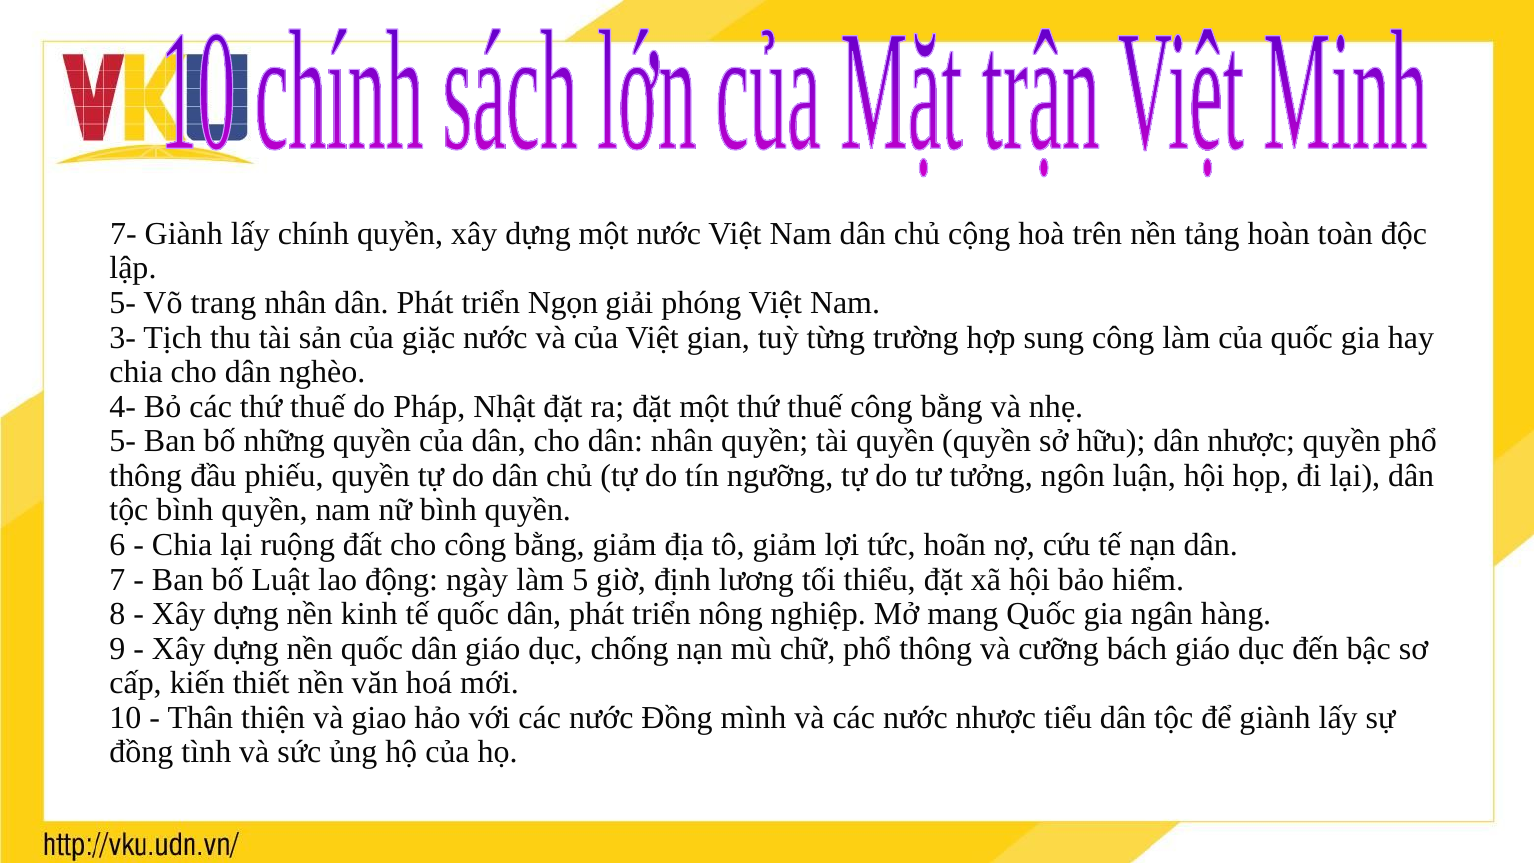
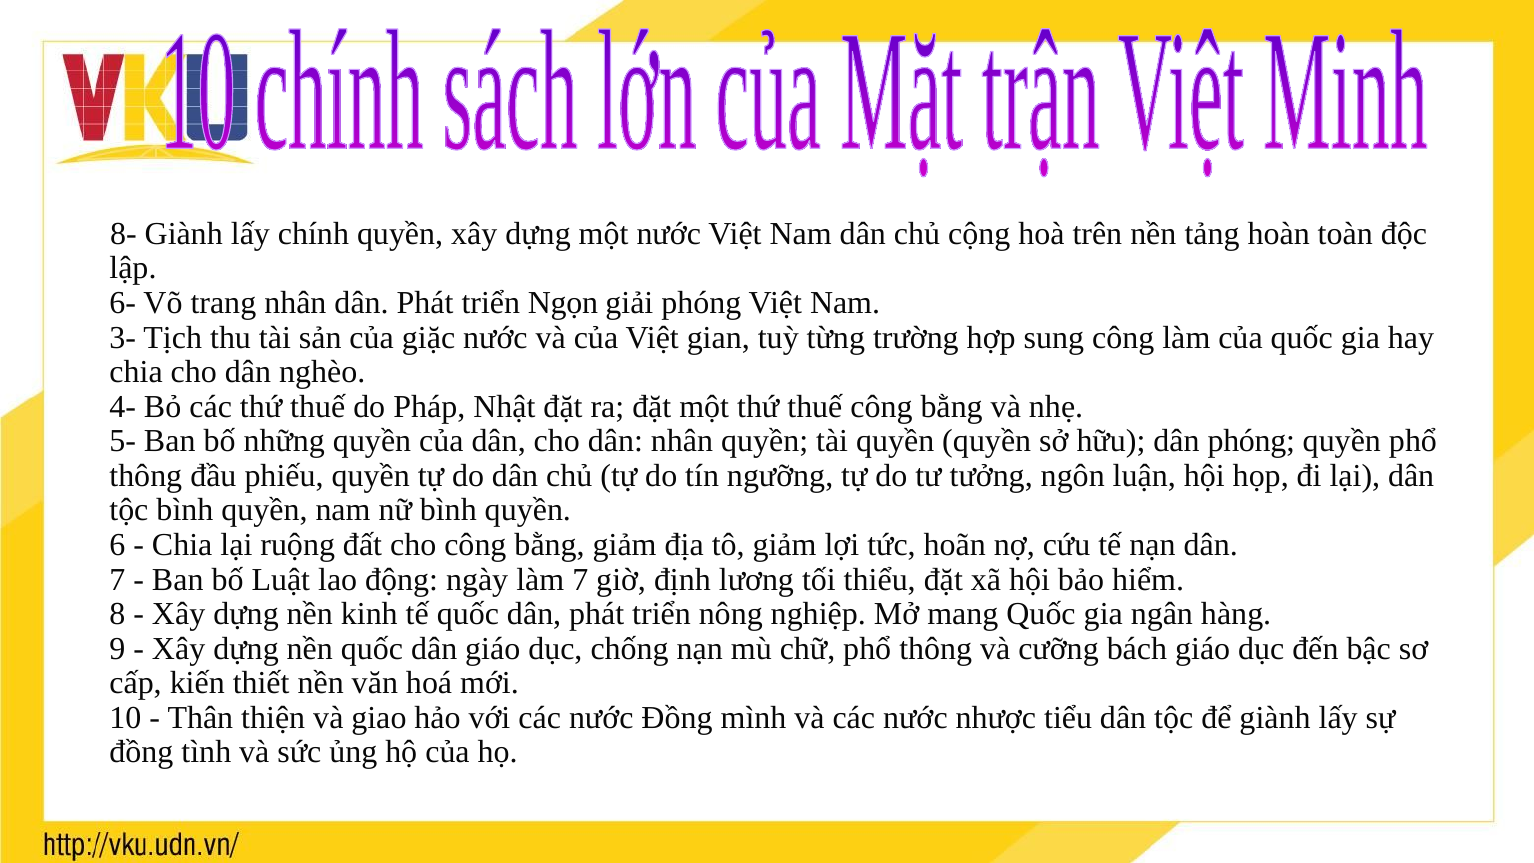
7-: 7- -> 8-
5- at (123, 303): 5- -> 6-
dân nhược: nhược -> phóng
làm 5: 5 -> 7
